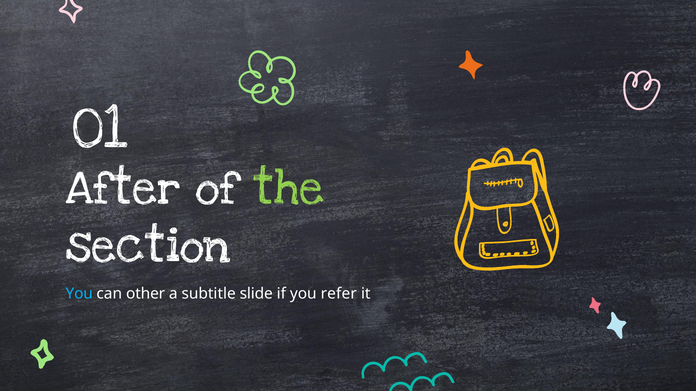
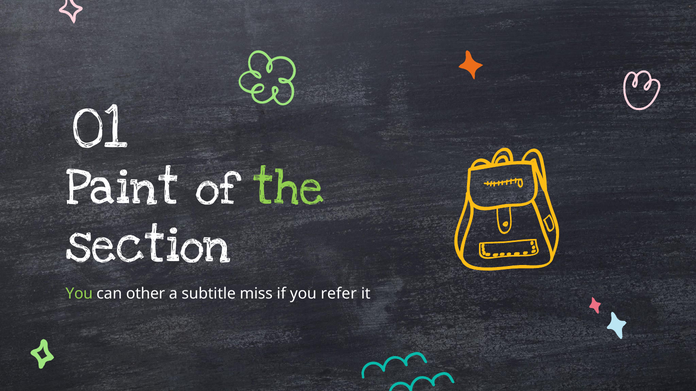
After: After -> Paint
You at (79, 294) colour: light blue -> light green
slide: slide -> miss
